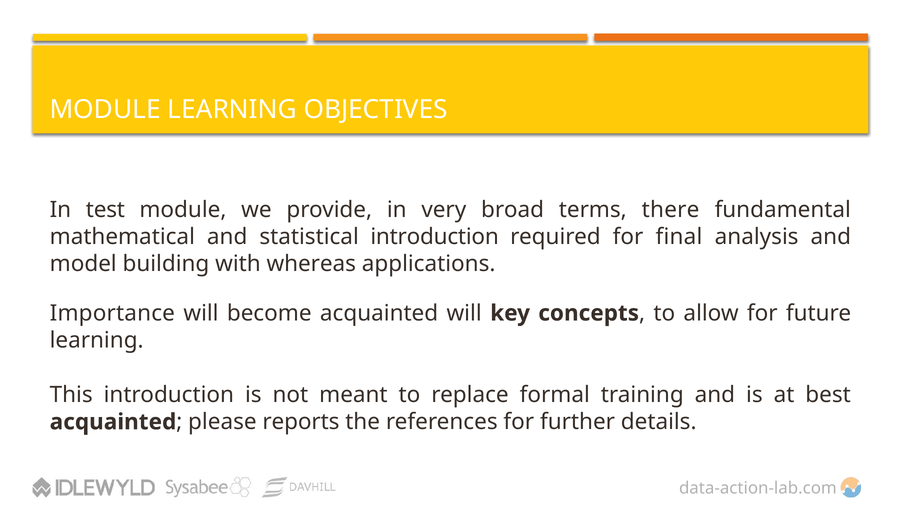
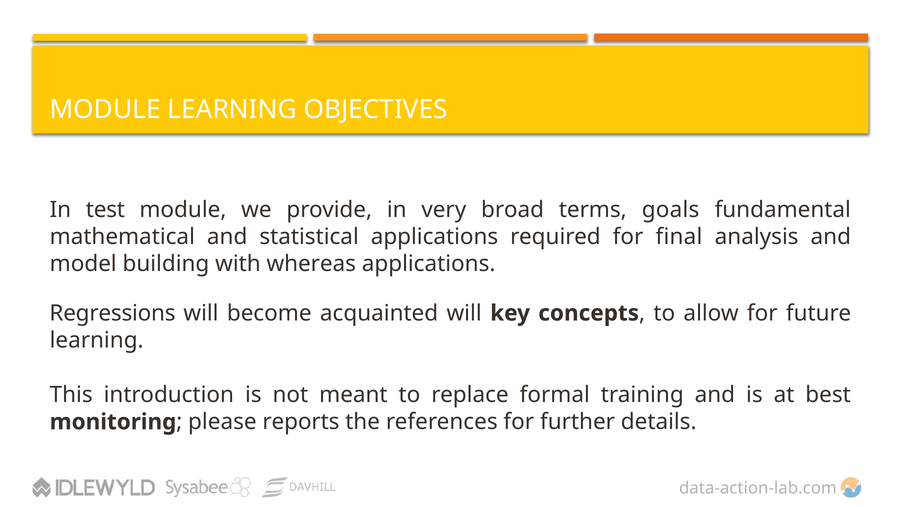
there: there -> goals
statistical introduction: introduction -> applications
Importance: Importance -> Regressions
acquainted at (113, 422): acquainted -> monitoring
